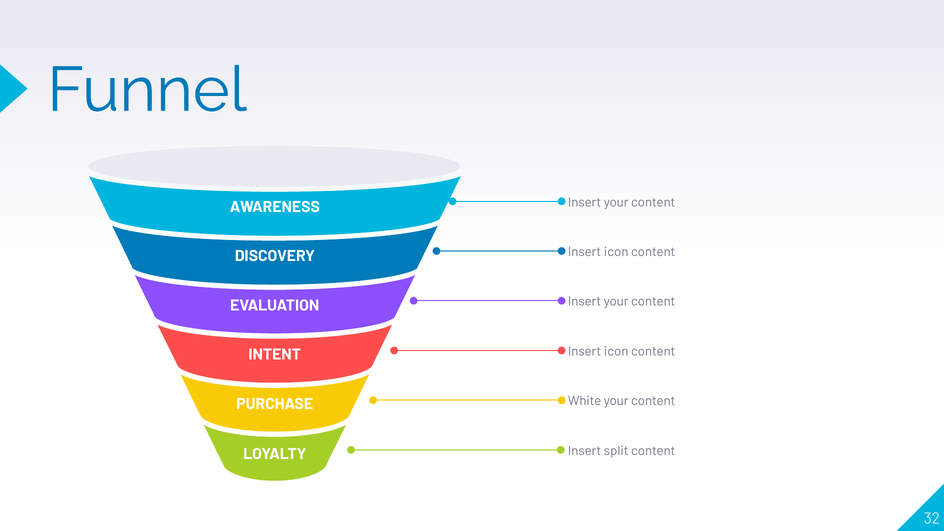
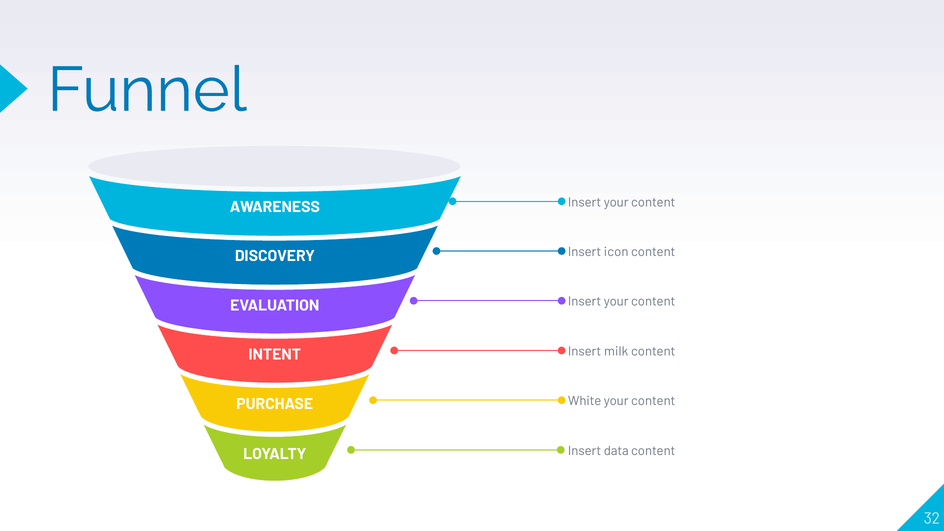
icon at (616, 351): icon -> milk
split: split -> data
